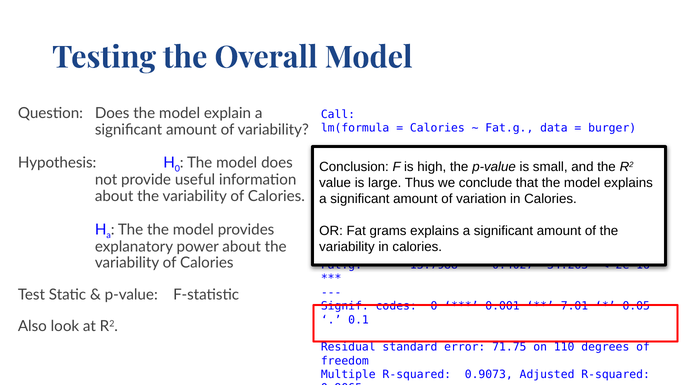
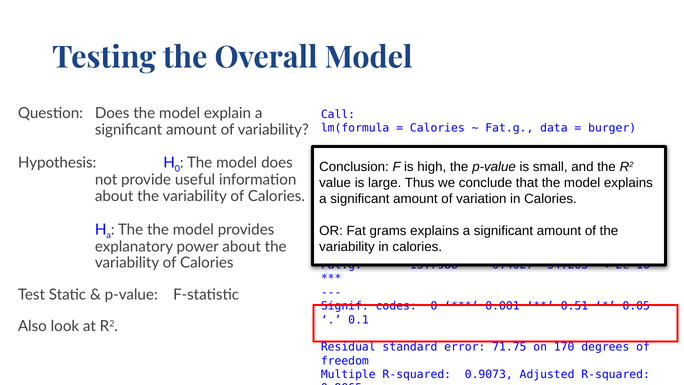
7.01: 7.01 -> 0.51
110: 110 -> 170
